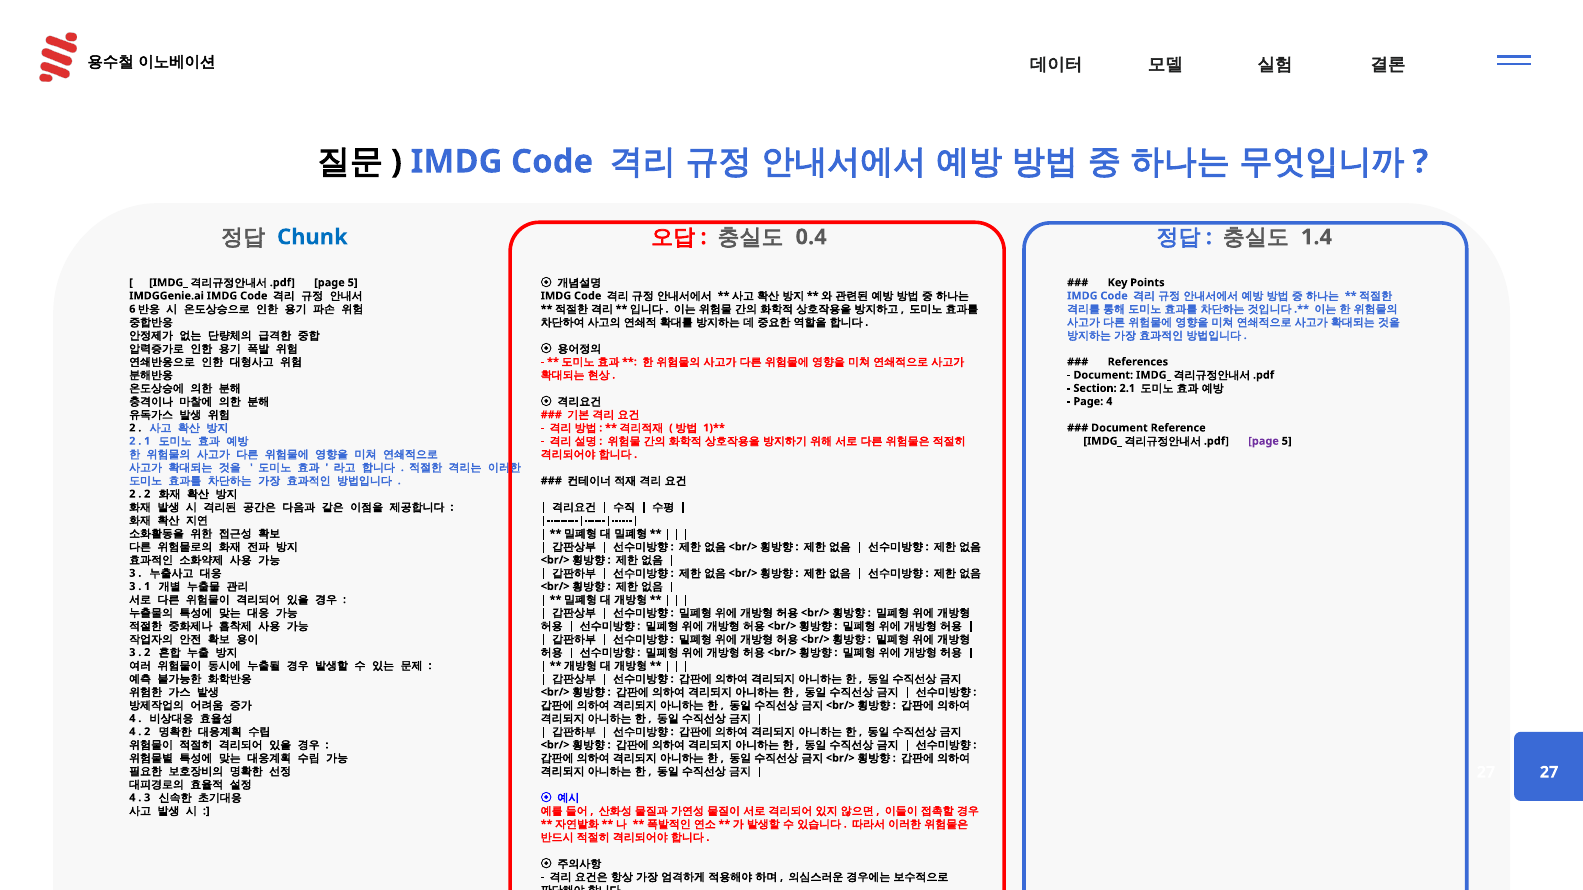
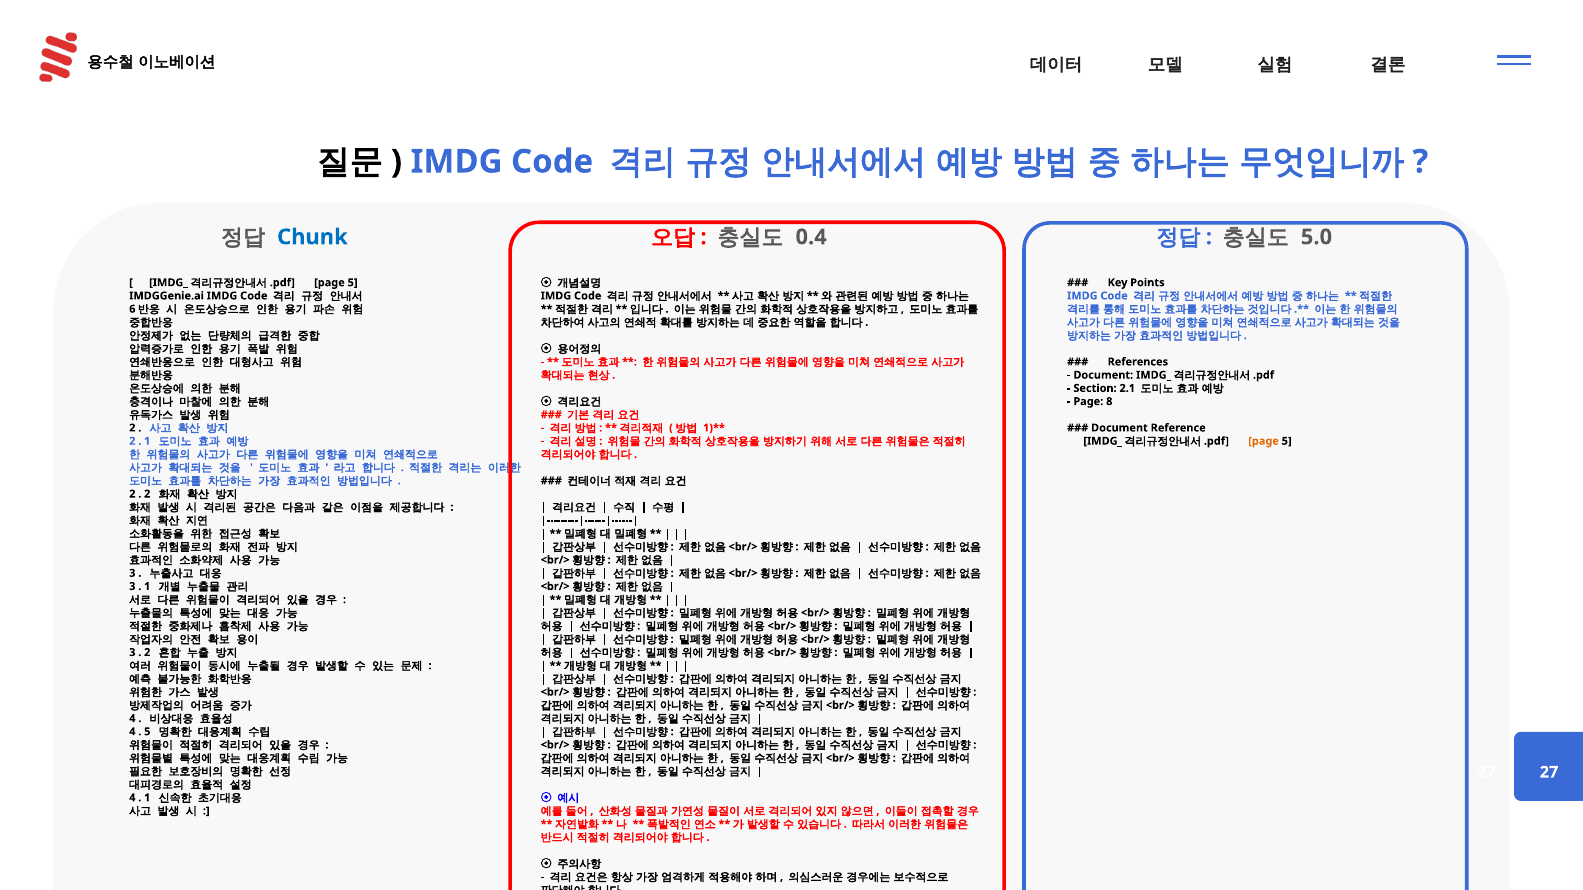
1.4: 1.4 -> 5.0
Page 4: 4 -> 8
page at (1264, 441) colour: purple -> orange
2 at (147, 732): 2 -> 5
3 at (147, 798): 3 -> 1
